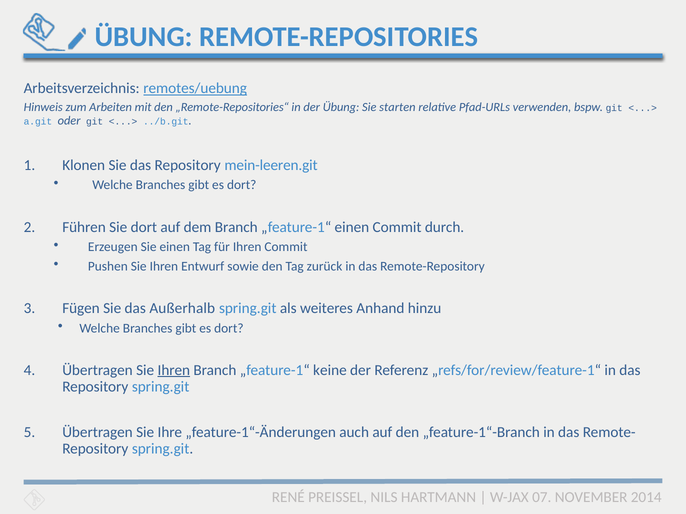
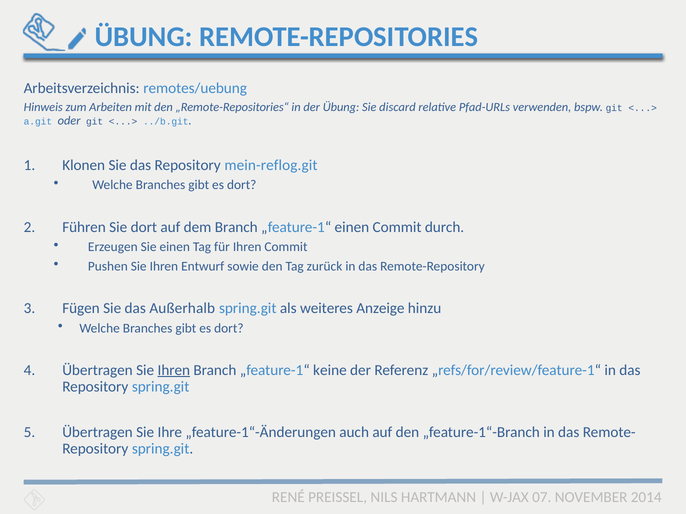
remotes/uebung underline: present -> none
starten: starten -> discard
mein-leeren.git: mein-leeren.git -> mein-reflog.git
Anhand: Anhand -> Anzeige
